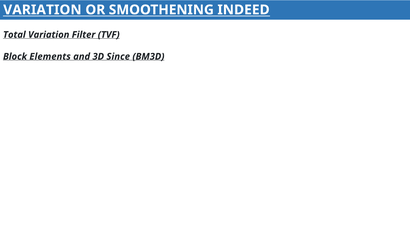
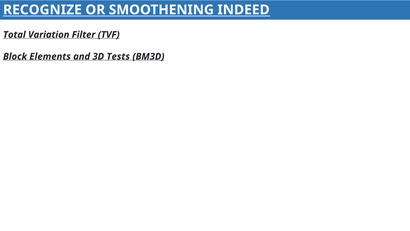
VARIATION at (42, 10): VARIATION -> RECOGNIZE
Since: Since -> Tests
